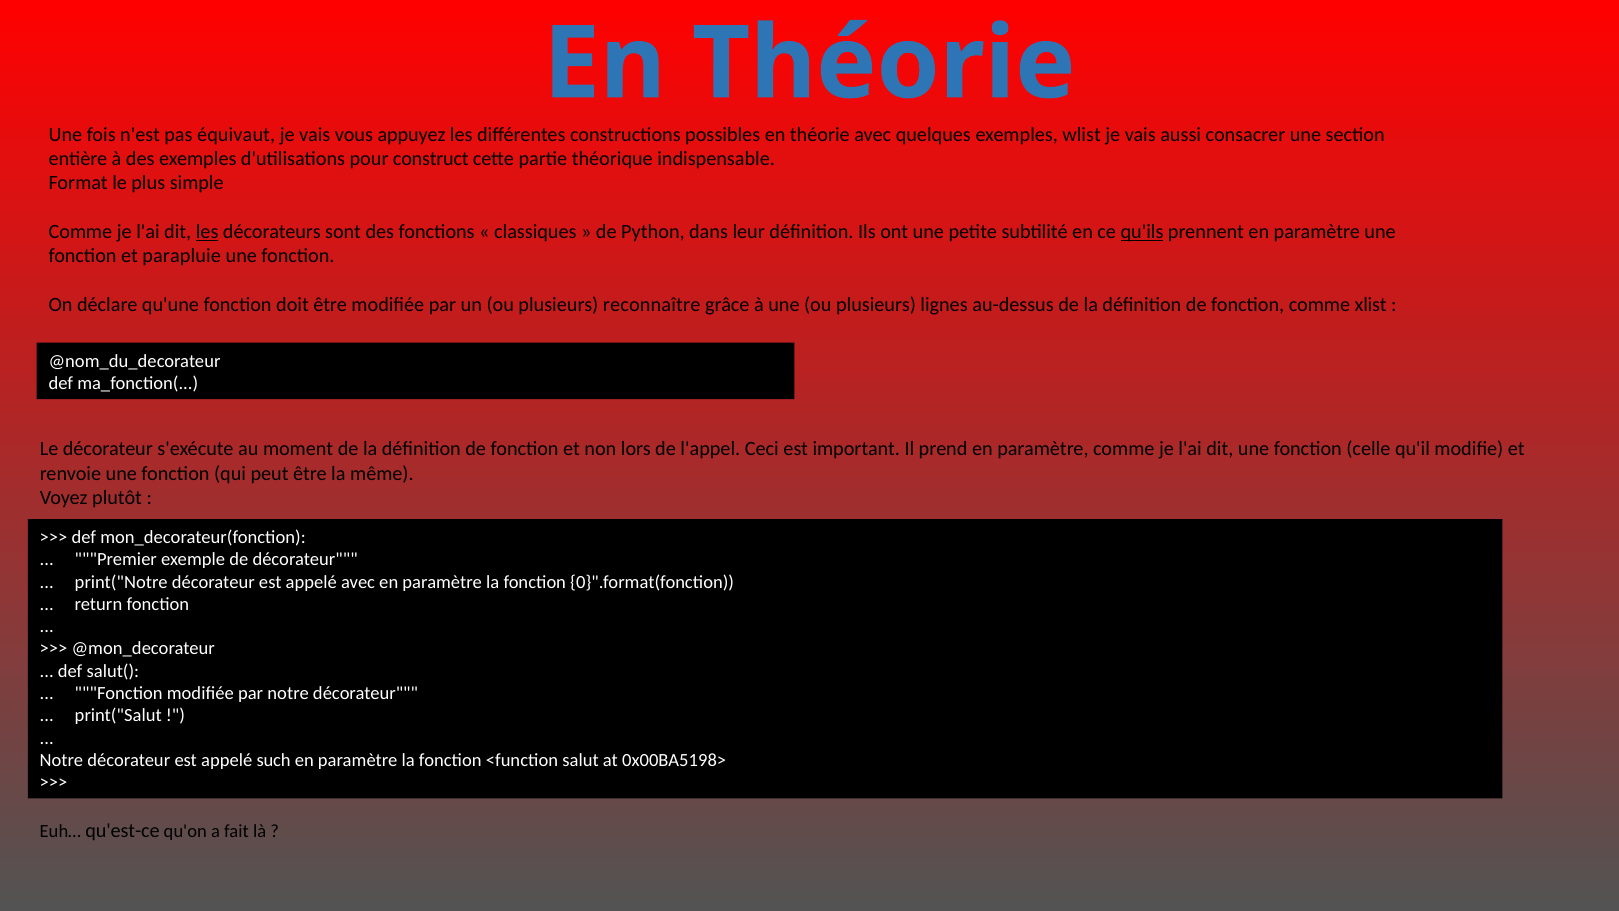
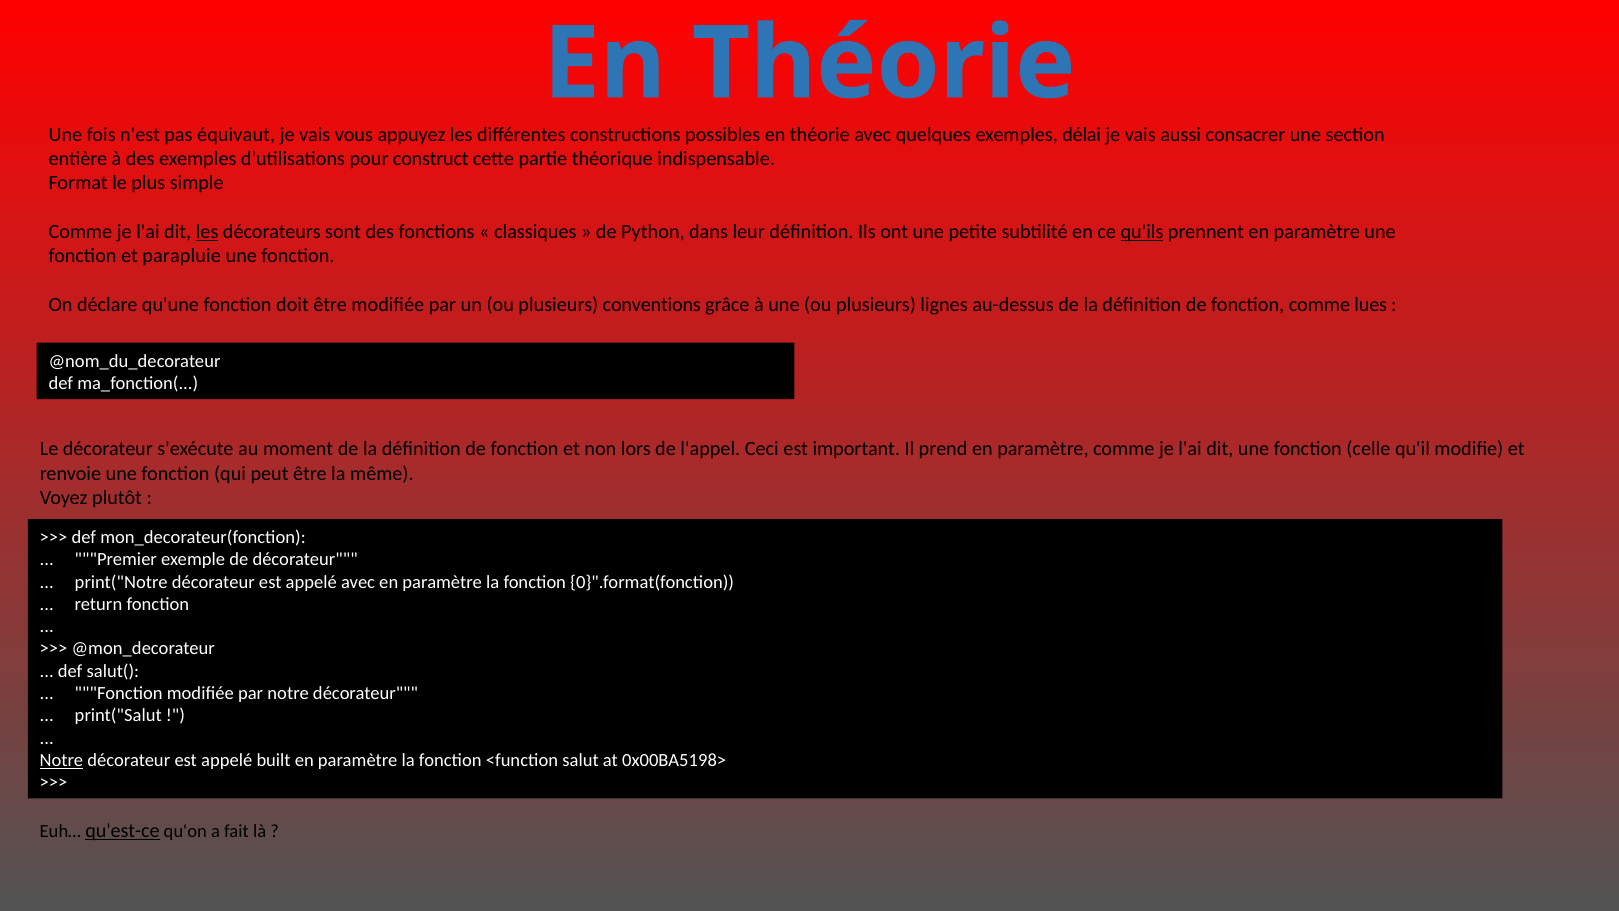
wlist: wlist -> délai
reconnaître: reconnaître -> conventions
xlist: xlist -> lues
Notre at (61, 760) underline: none -> present
such: such -> built
qu'est-ce underline: none -> present
